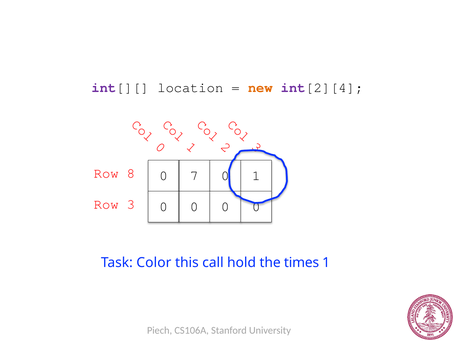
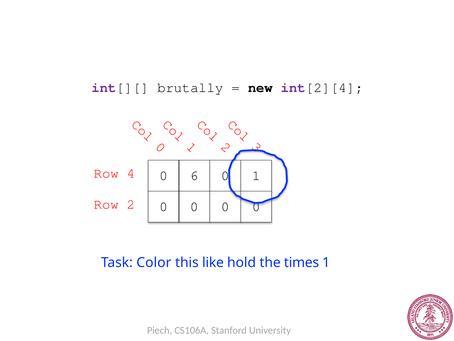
location: location -> brutally
new colour: orange -> black
8: 8 -> 4
7: 7 -> 6
Row 3: 3 -> 2
call: call -> like
